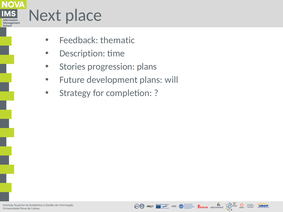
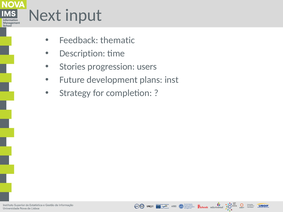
place: place -> input
progression plans: plans -> users
will: will -> inst
